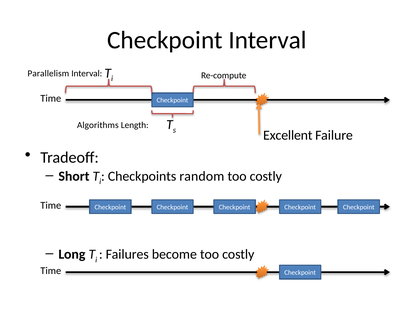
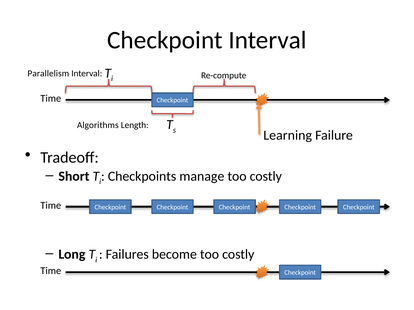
Excellent: Excellent -> Learning
random: random -> manage
